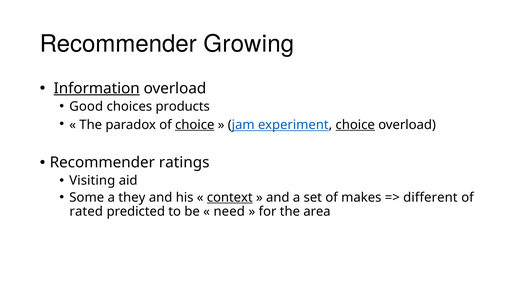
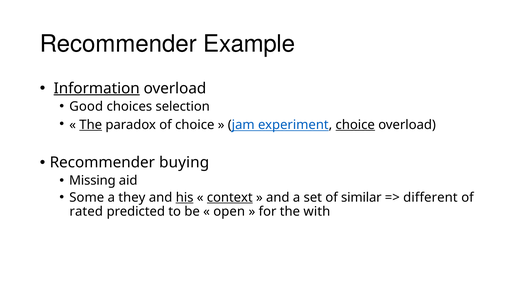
Growing: Growing -> Example
products: products -> selection
The at (91, 125) underline: none -> present
choice at (195, 125) underline: present -> none
ratings: ratings -> buying
Visiting: Visiting -> Missing
his underline: none -> present
makes: makes -> similar
need: need -> open
area: area -> with
